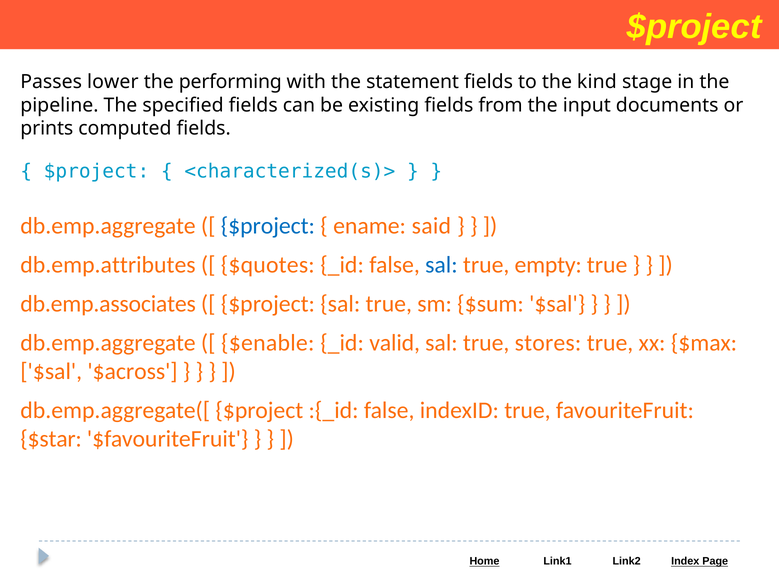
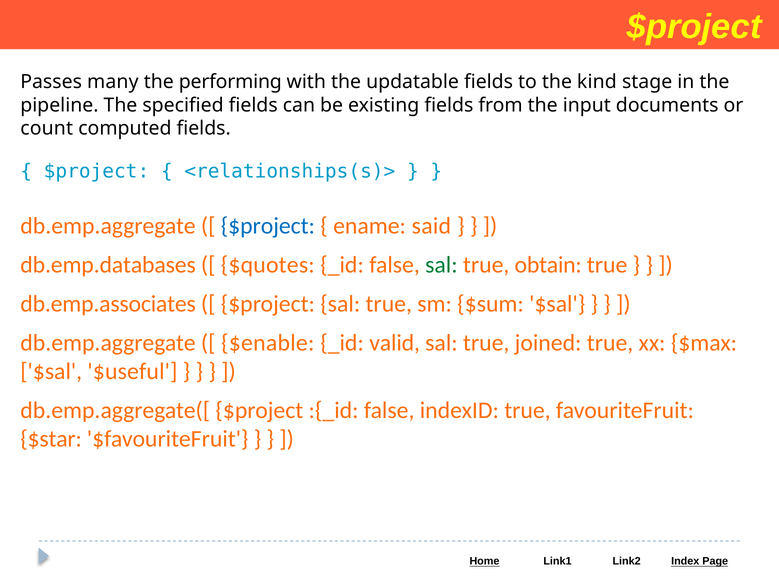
lower: lower -> many
statement: statement -> updatable
prints: prints -> count
<characterized(s)>: <characterized(s)> -> <relationships(s)>
db.emp.attributes: db.emp.attributes -> db.emp.databases
sal at (441, 265) colour: blue -> green
empty: empty -> obtain
stores: stores -> joined
$across: $across -> $useful
